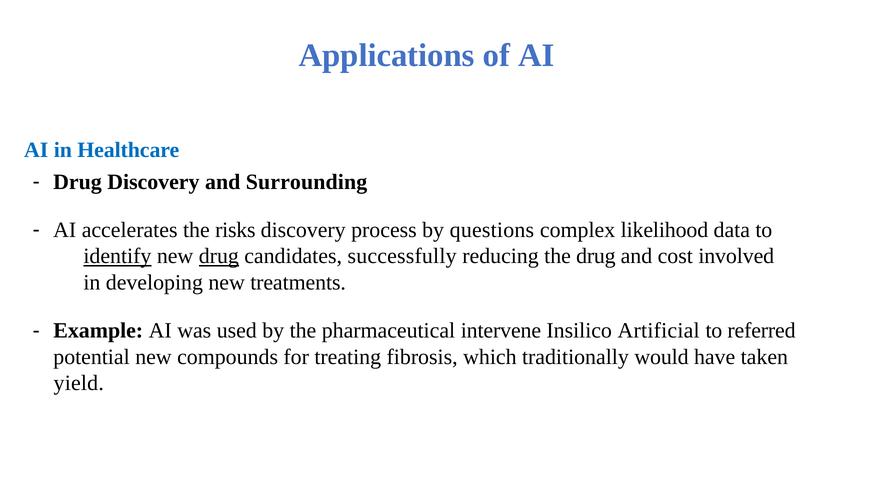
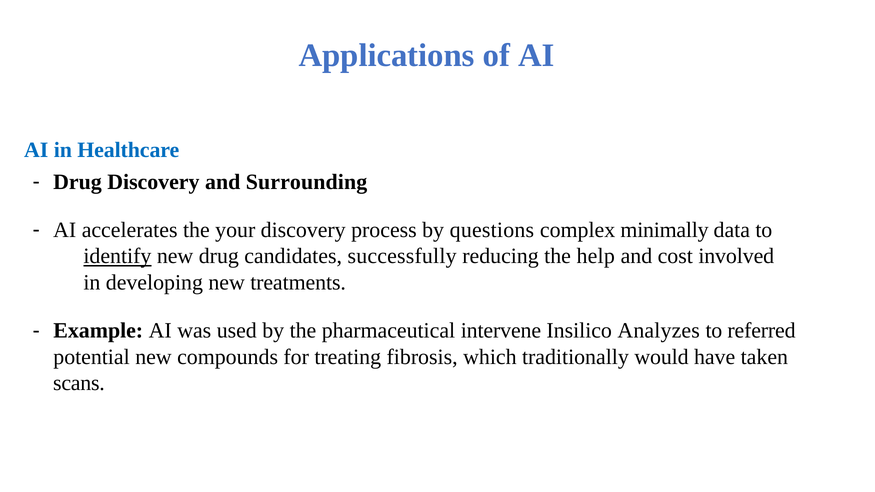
risks: risks -> your
likelihood: likelihood -> minimally
drug at (219, 256) underline: present -> none
the drug: drug -> help
Artificial: Artificial -> Analyzes
yield: yield -> scans
